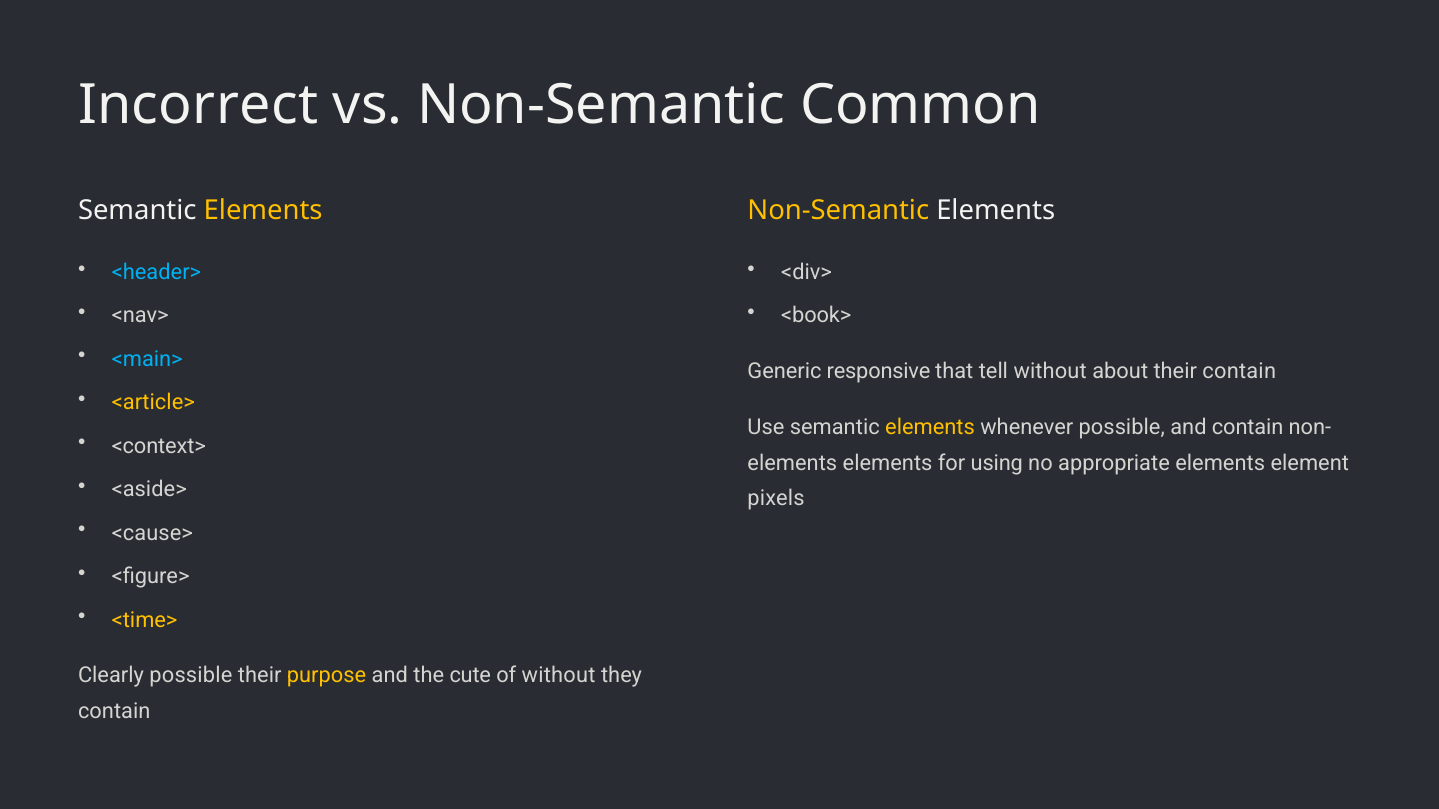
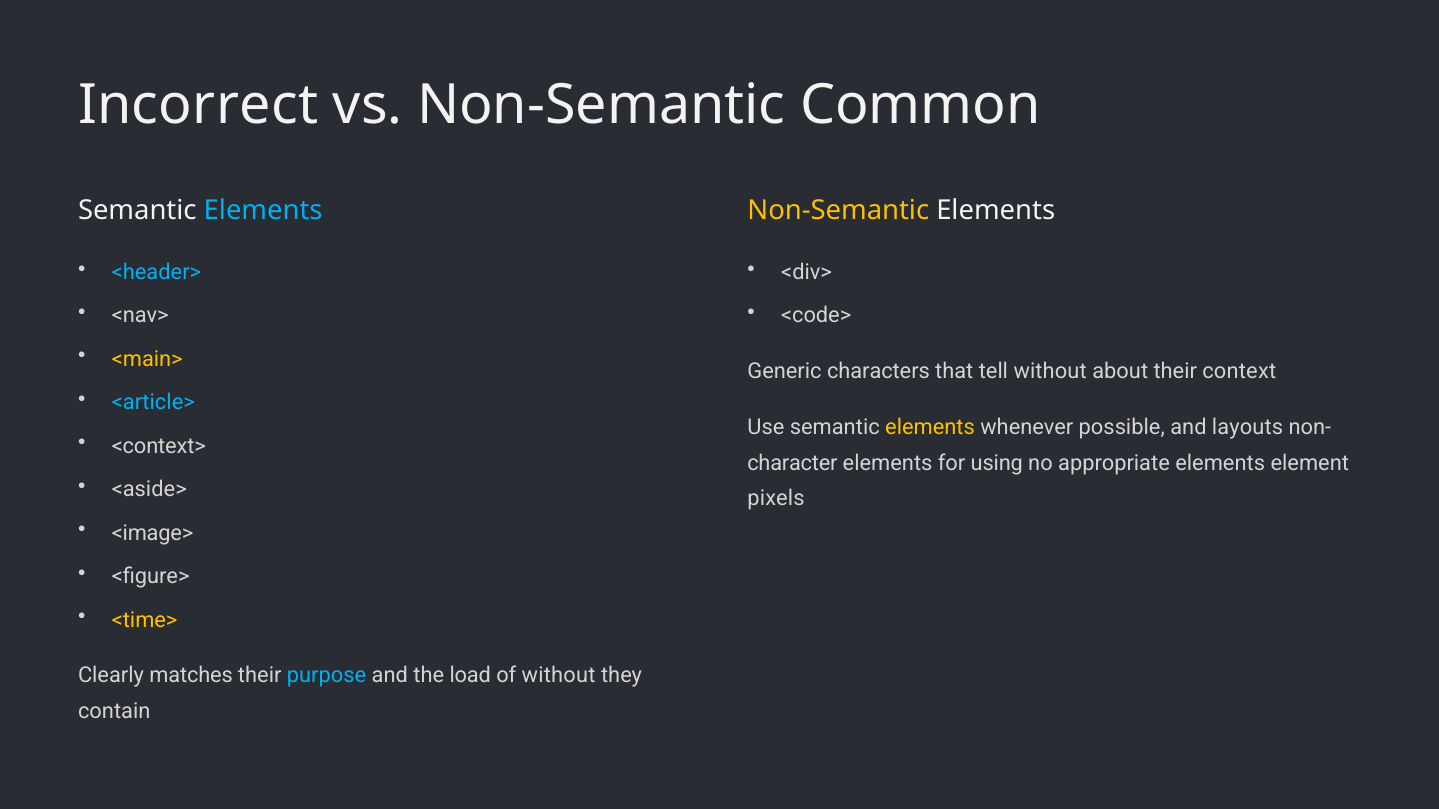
Elements at (263, 211) colour: yellow -> light blue
<book>: <book> -> <code>
<main> colour: light blue -> yellow
responsive: responsive -> characters
their contain: contain -> context
<article> colour: yellow -> light blue
and contain: contain -> layouts
elements at (792, 463): elements -> character
<cause>: <cause> -> <image>
Clearly possible: possible -> matches
purpose colour: yellow -> light blue
cute: cute -> load
